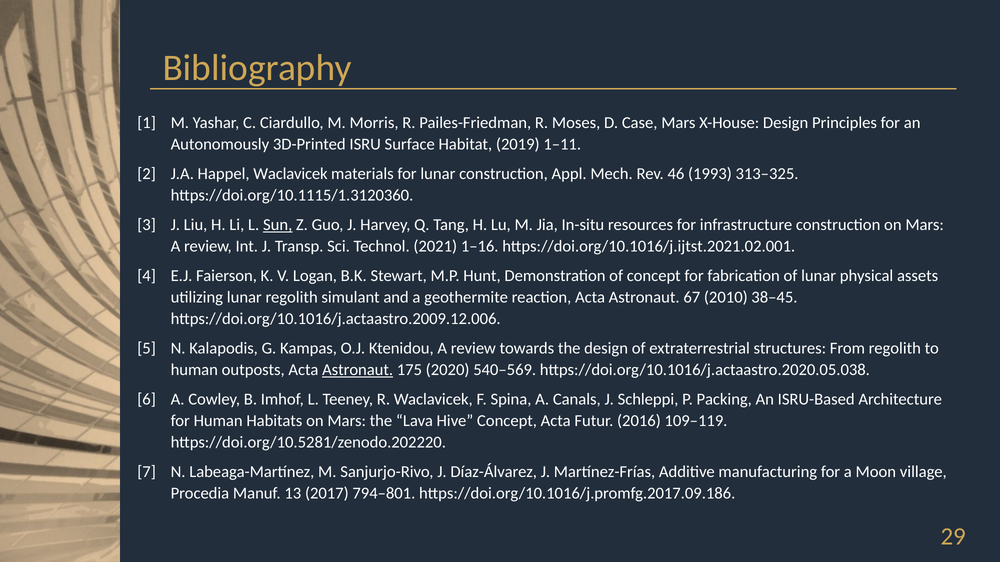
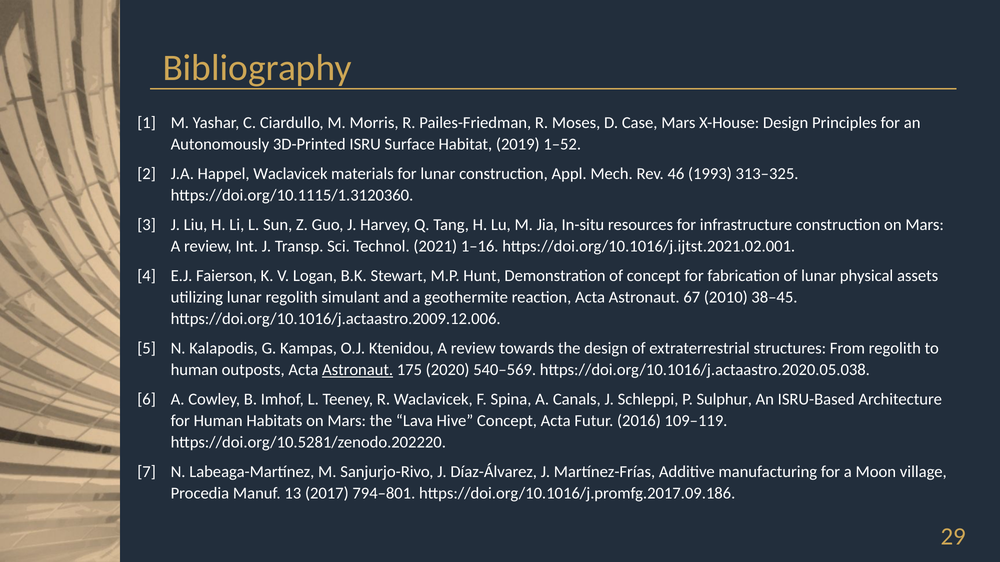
1–11: 1–11 -> 1–52
Sun underline: present -> none
Packing: Packing -> Sulphur
